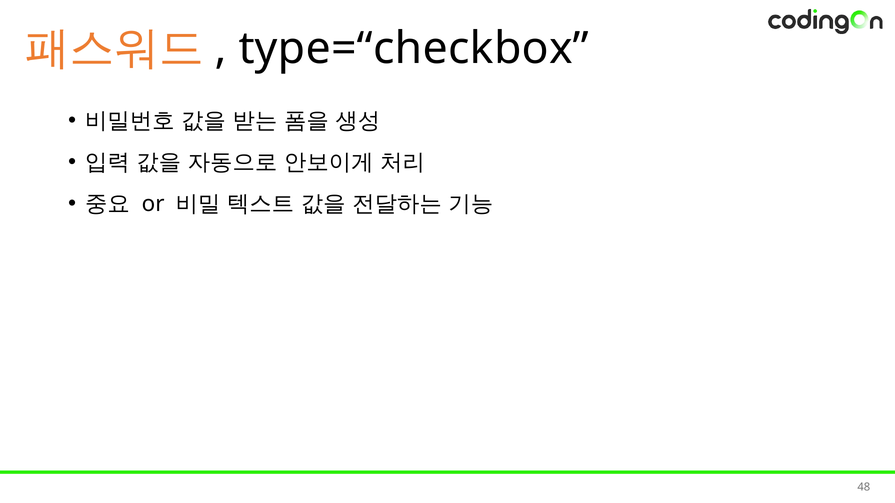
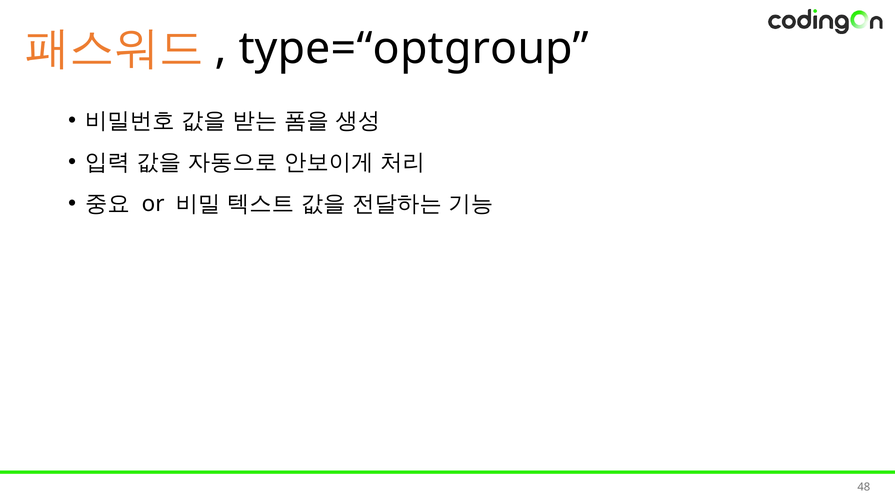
type=“checkbox: type=“checkbox -> type=“optgroup
